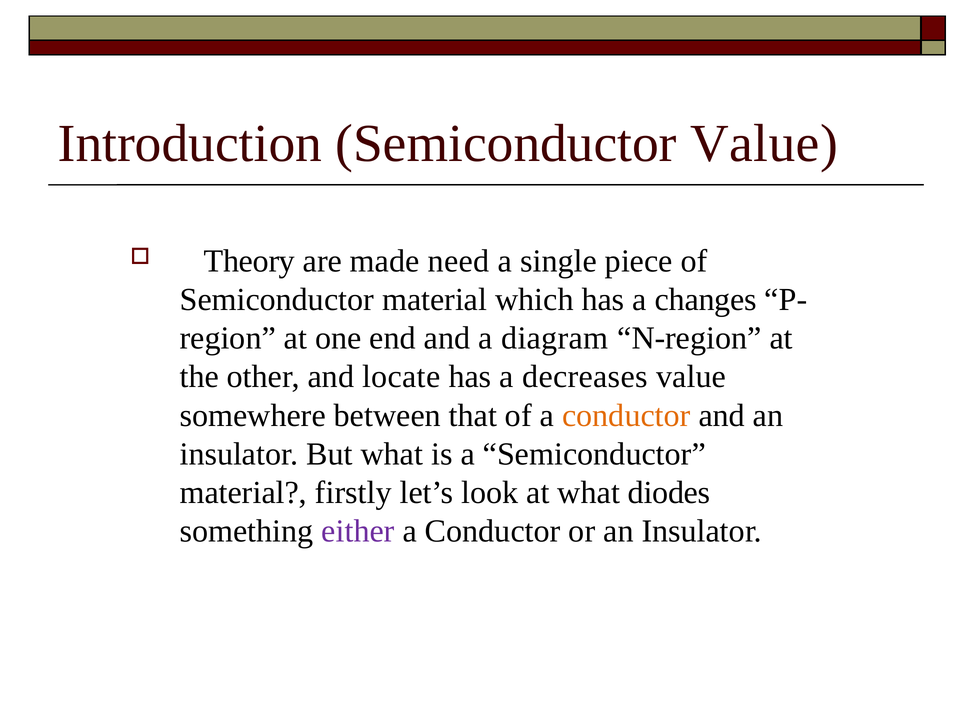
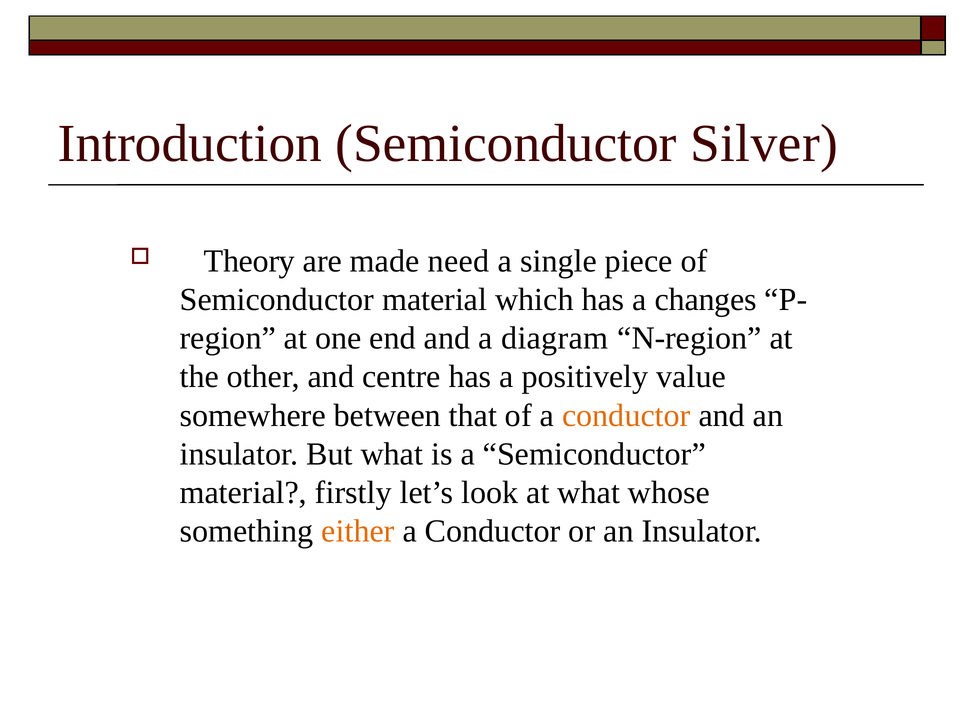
Semiconductor Value: Value -> Silver
locate: locate -> centre
decreases: decreases -> positively
diodes: diodes -> whose
either colour: purple -> orange
